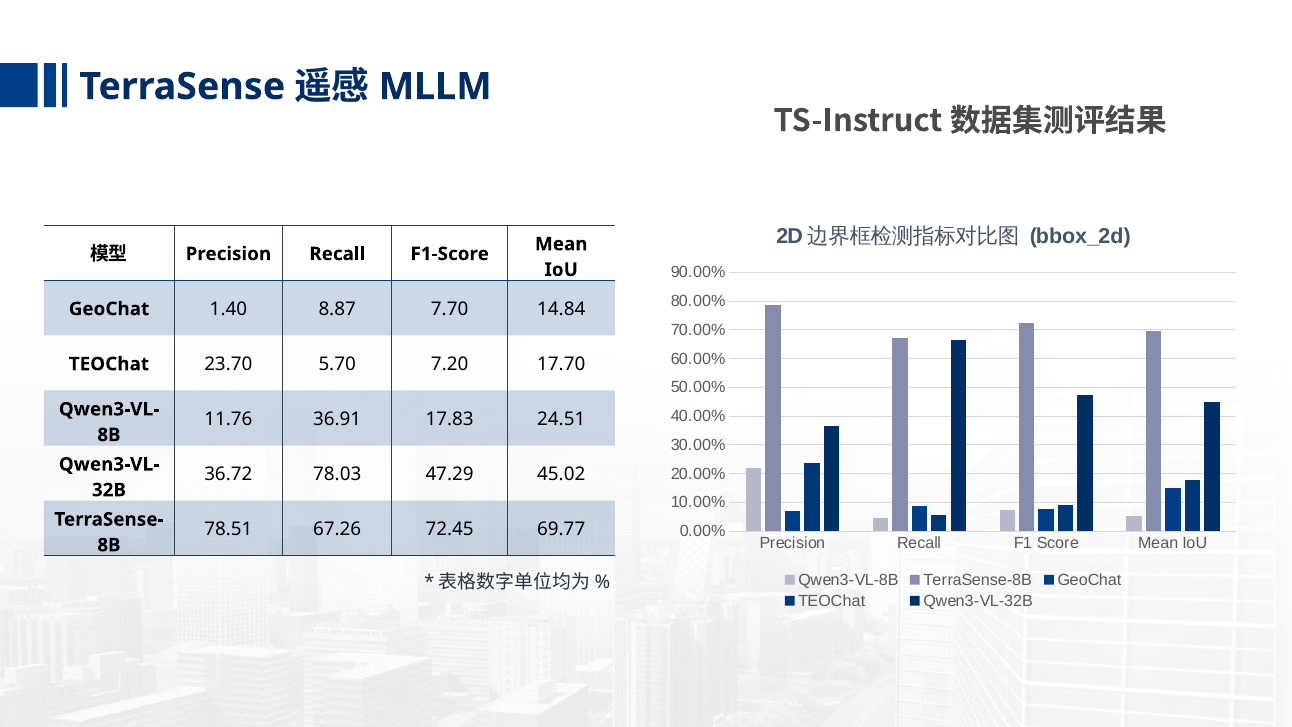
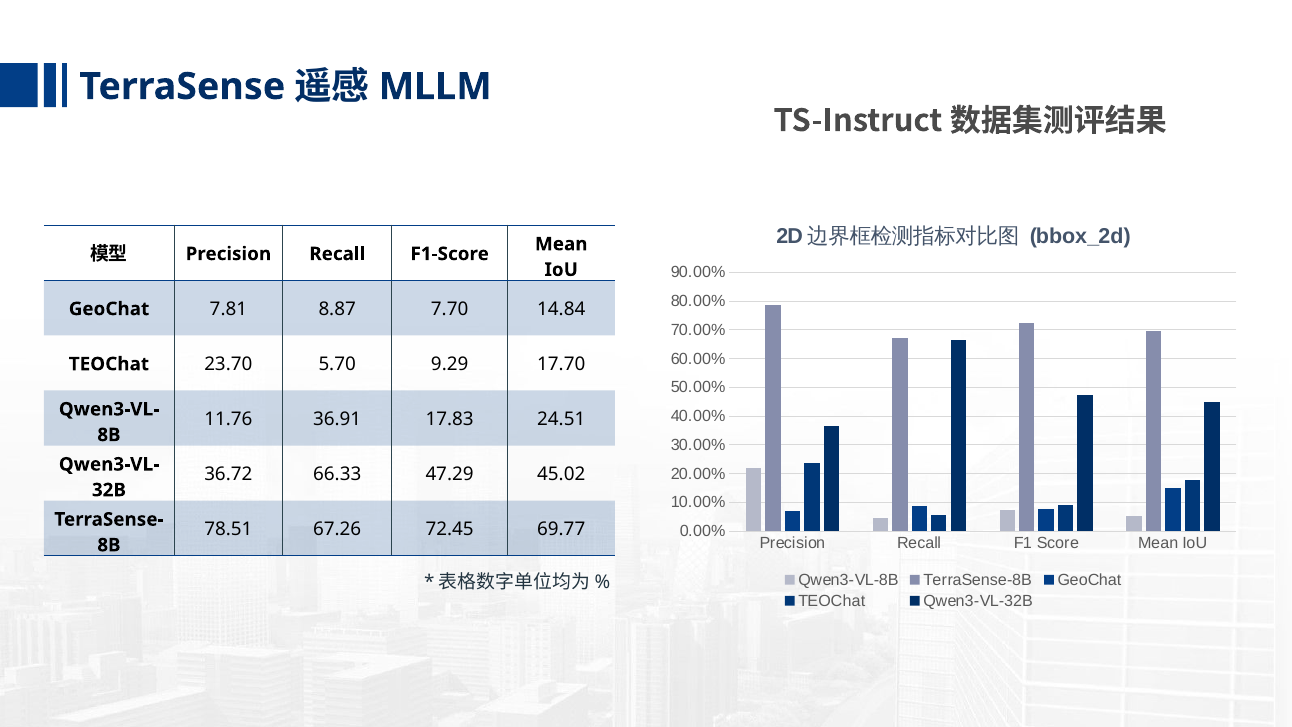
1.40: 1.40 -> 7.81
7.20: 7.20 -> 9.29
78.03: 78.03 -> 66.33
